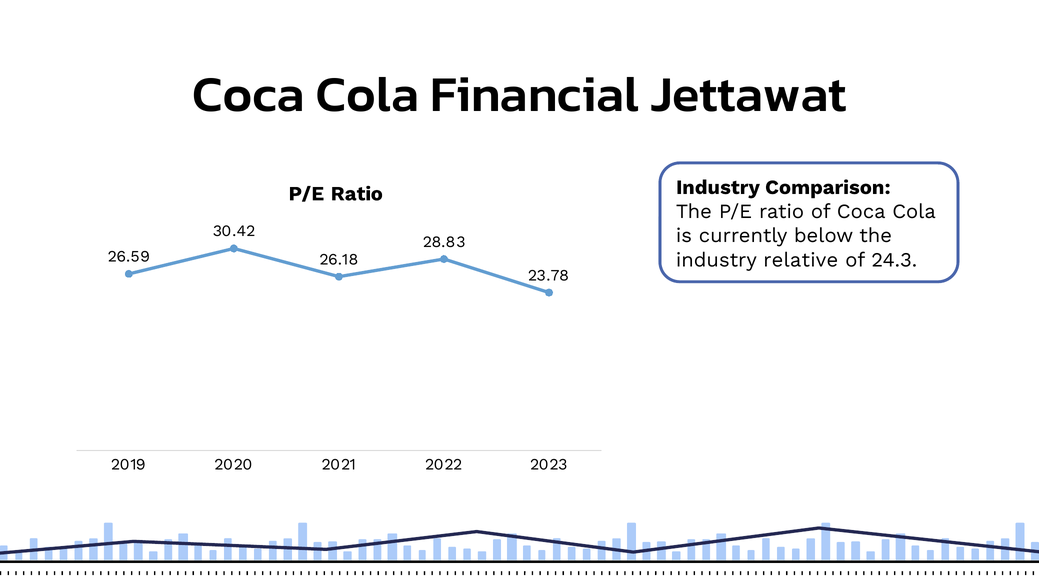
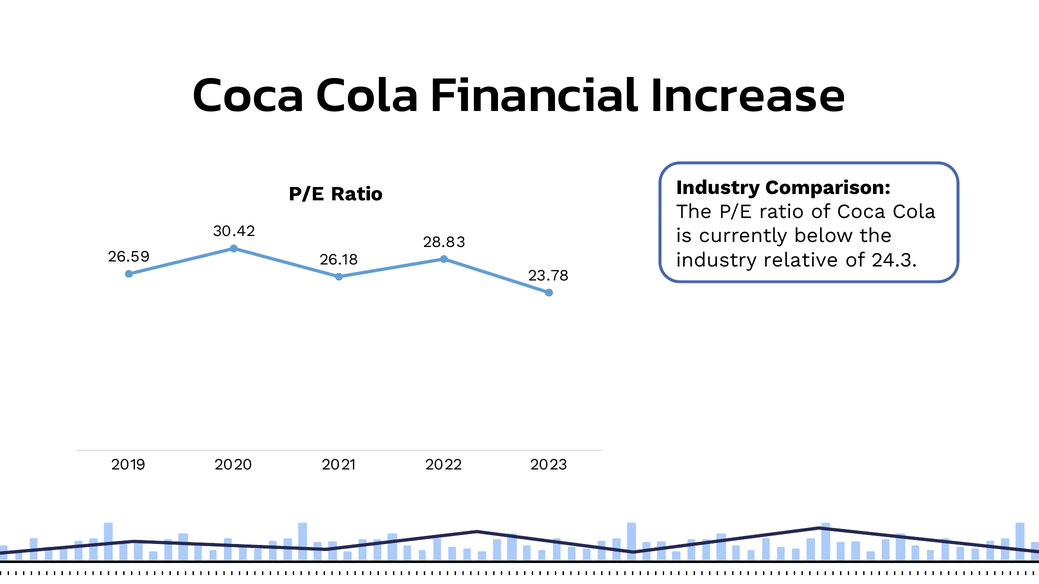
Jettawat: Jettawat -> Increase
